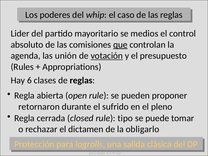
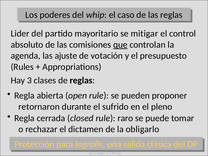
medios: medios -> mitigar
unión: unión -> ajuste
votación underline: present -> none
6: 6 -> 3
tipo: tipo -> raro
